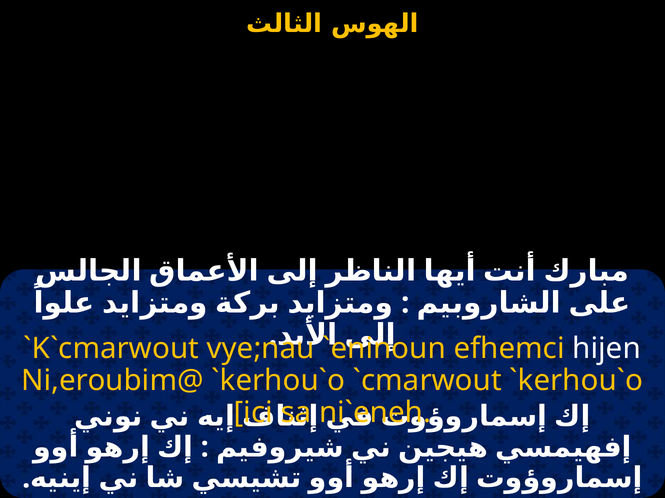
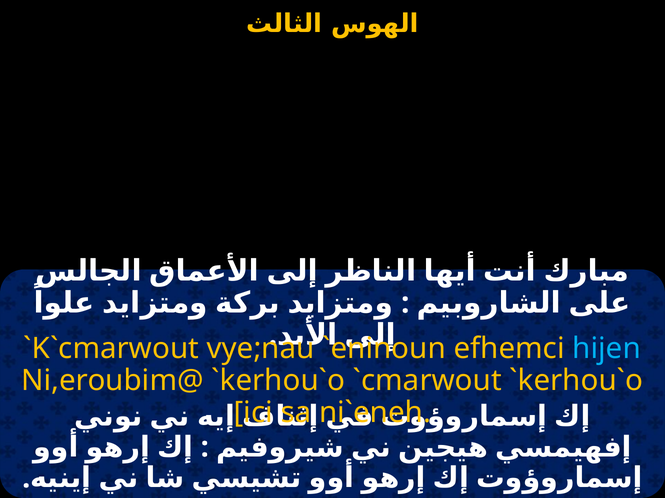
hijen colour: white -> light blue
